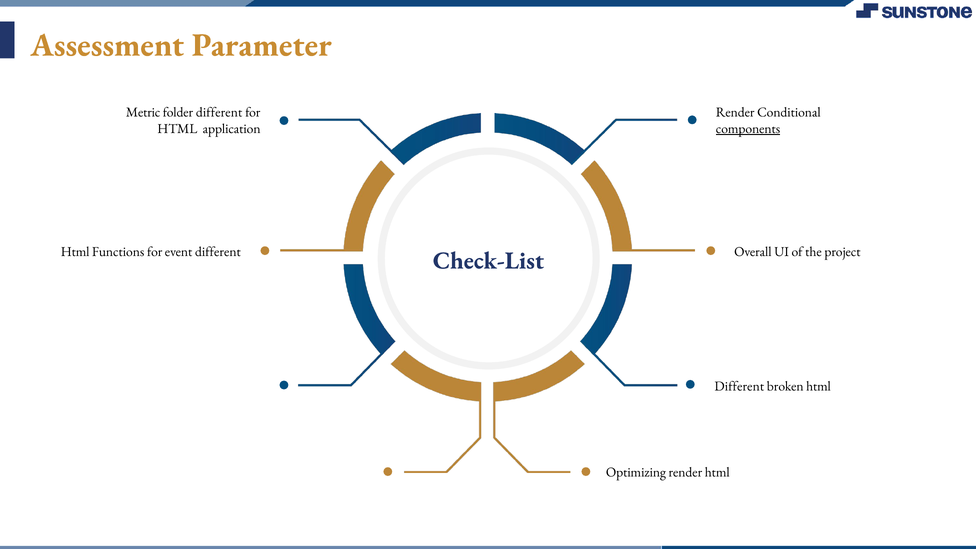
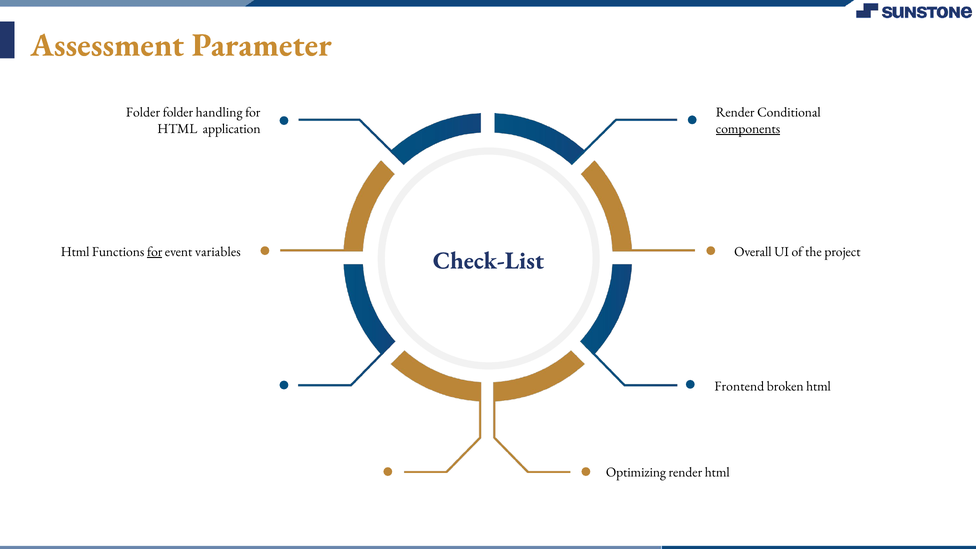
Metric at (143, 112): Metric -> Folder
folder different: different -> handling
for at (155, 252) underline: none -> present
event different: different -> variables
Different at (739, 386): Different -> Frontend
